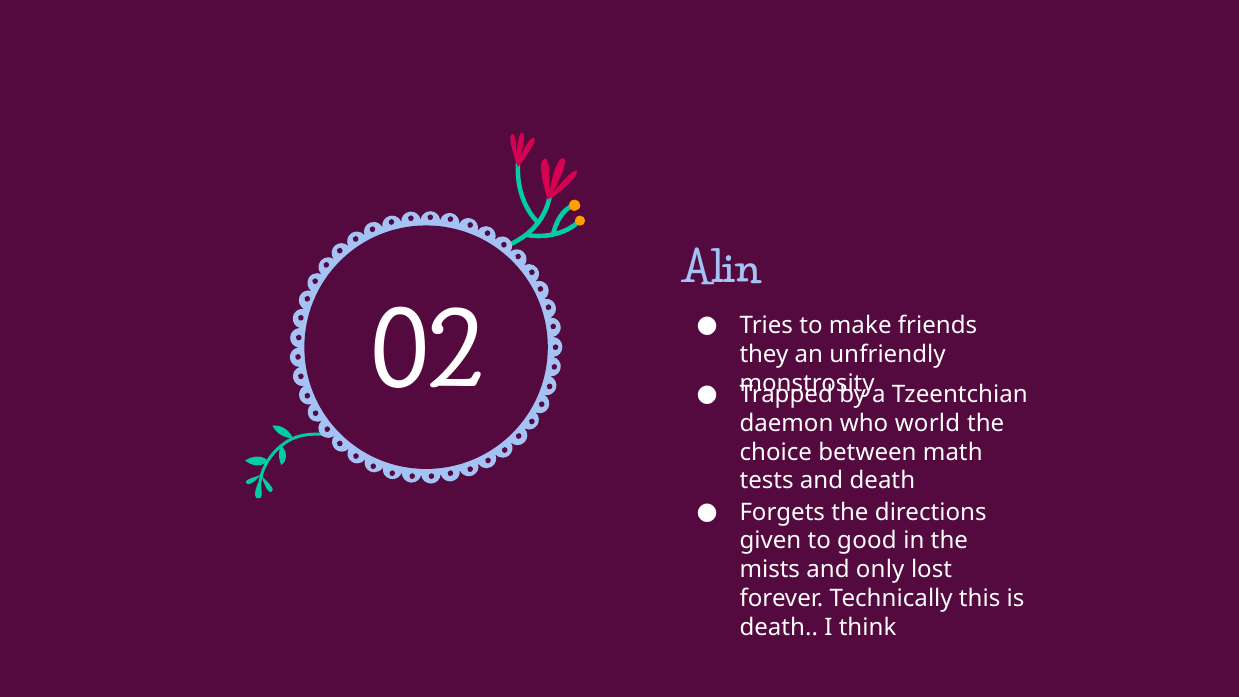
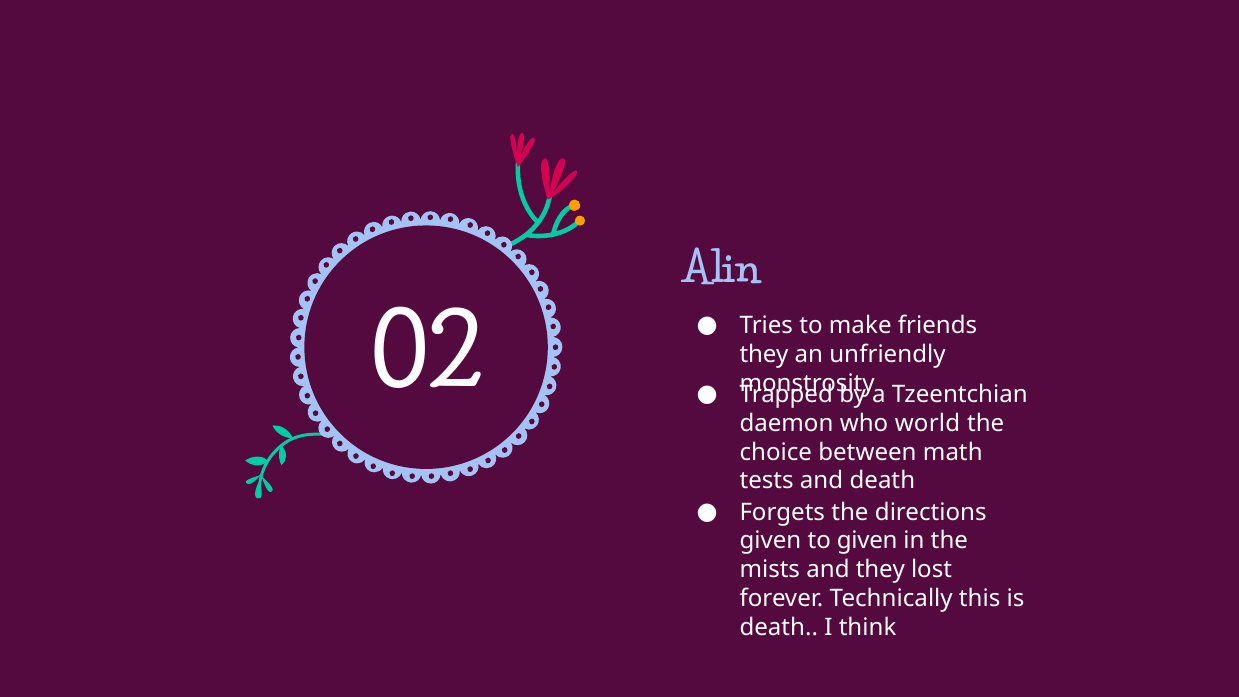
to good: good -> given
and only: only -> they
